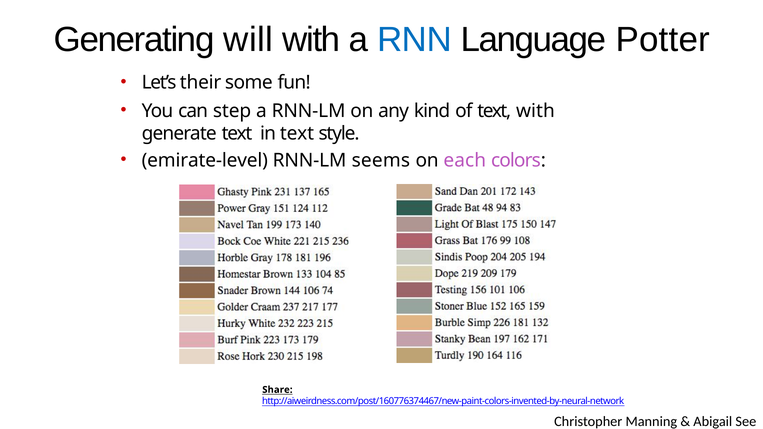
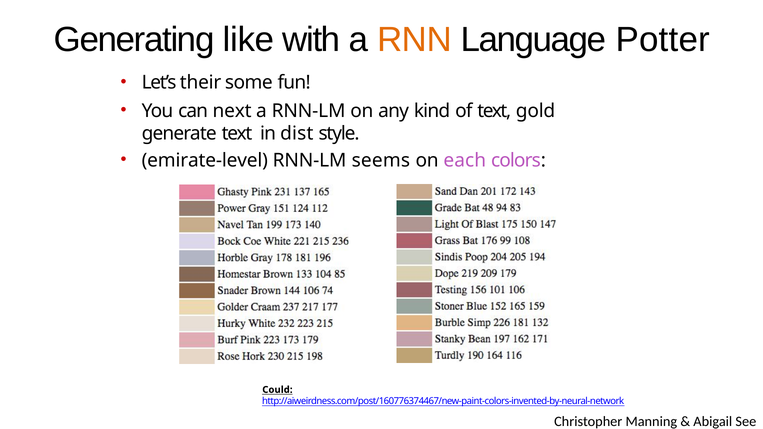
will: will -> like
RNN colour: blue -> orange
step: step -> next
text with: with -> gold
in text: text -> dist
Share: Share -> Could
